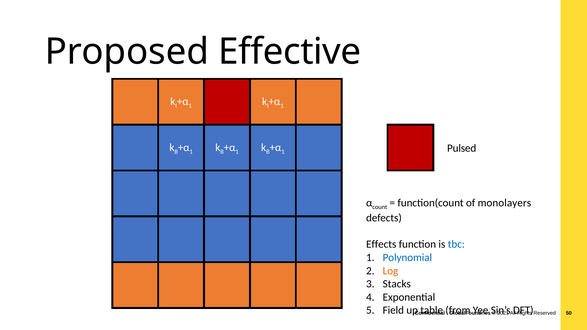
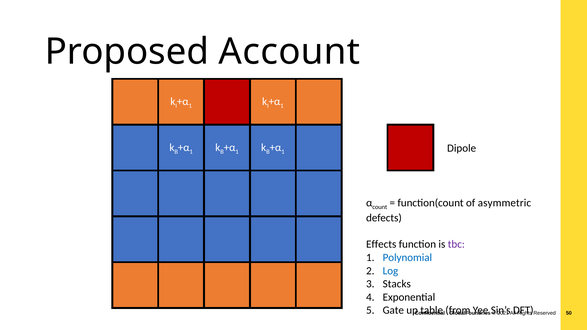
Effective: Effective -> Account
Pulsed: Pulsed -> Dipole
monolayers: monolayers -> asymmetric
tbc colour: blue -> purple
Log colour: orange -> blue
Field: Field -> Gate
